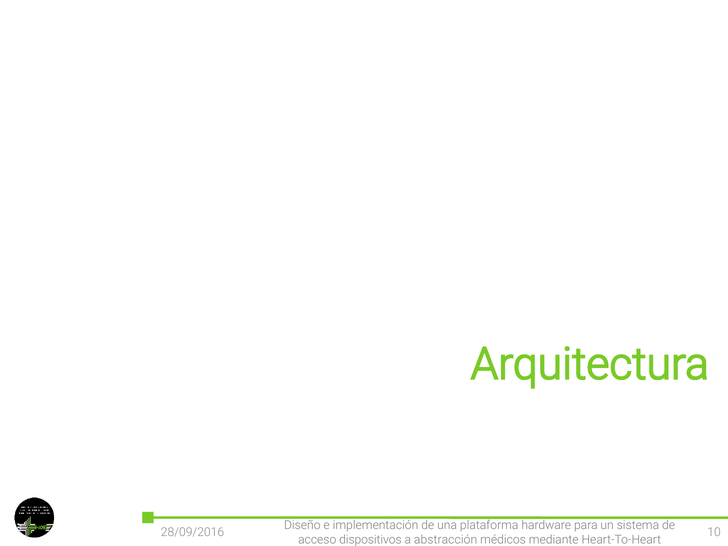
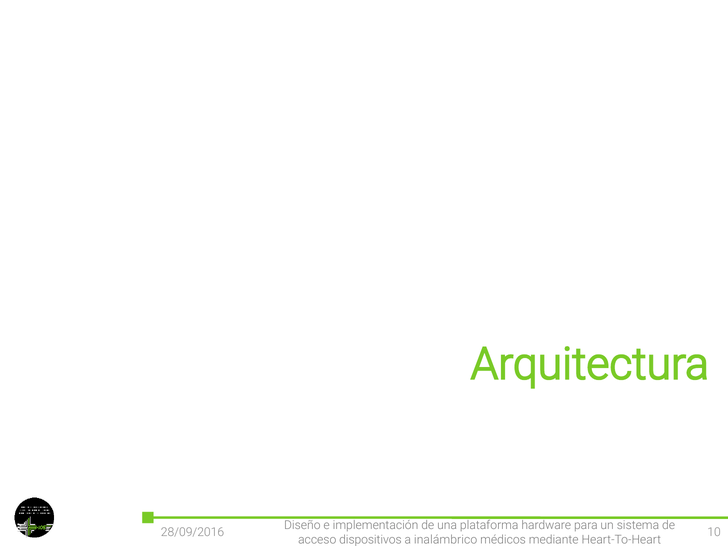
abstracción: abstracción -> inalámbrico
